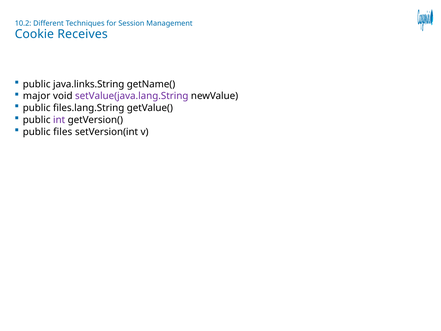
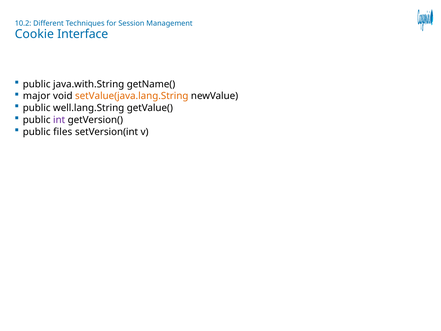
Receives: Receives -> Interface
java.links.String: java.links.String -> java.with.String
setValue(java.lang.String colour: purple -> orange
files.lang.String: files.lang.String -> well.lang.String
